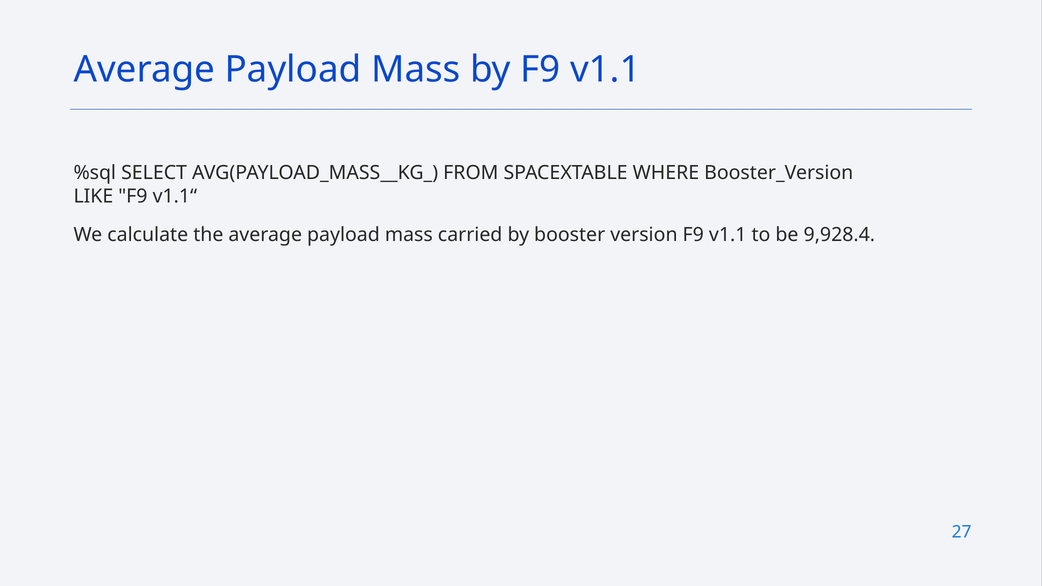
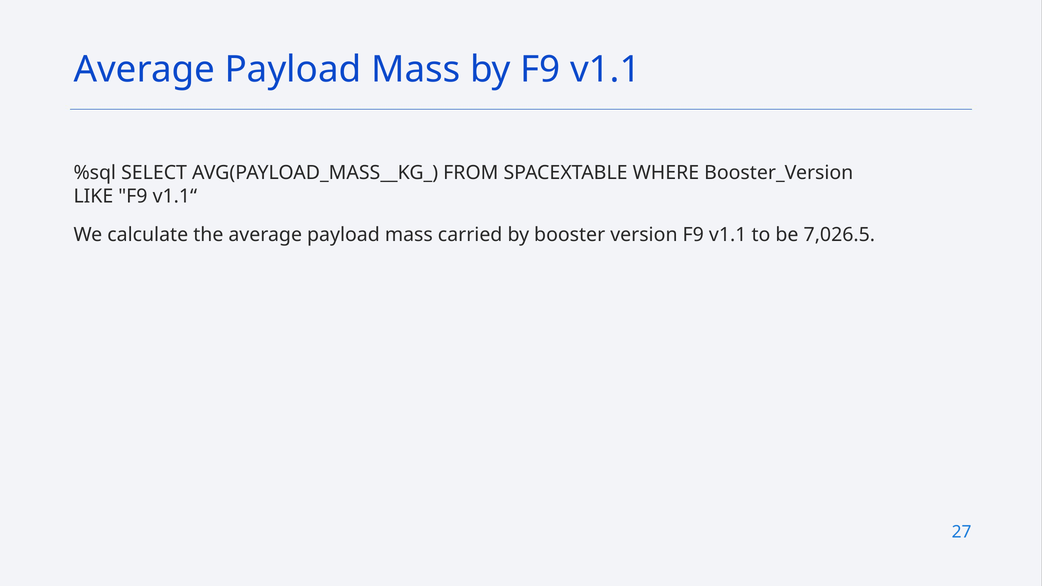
9,928.4: 9,928.4 -> 7,026.5
